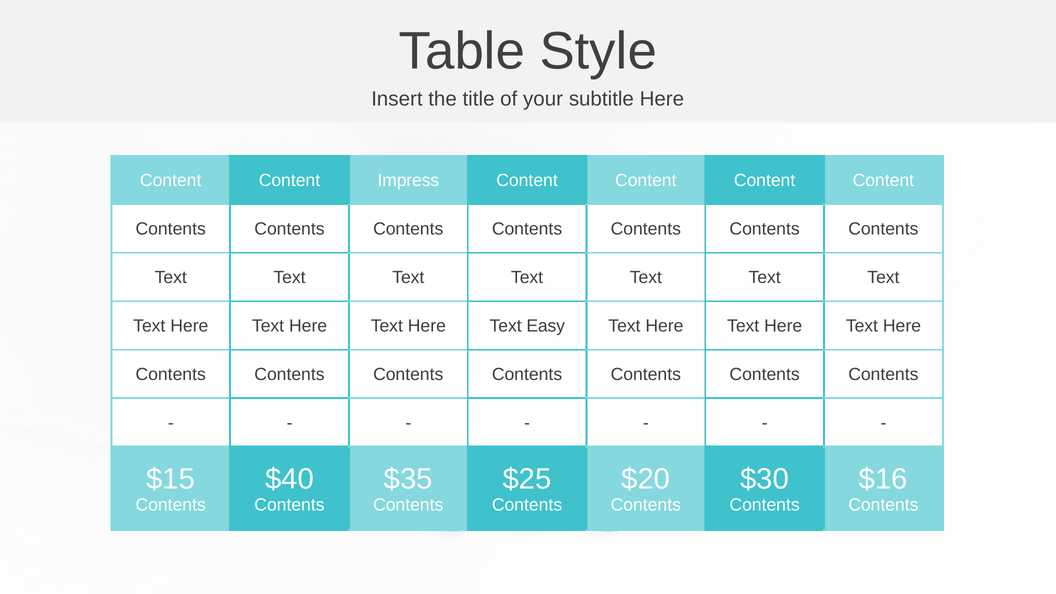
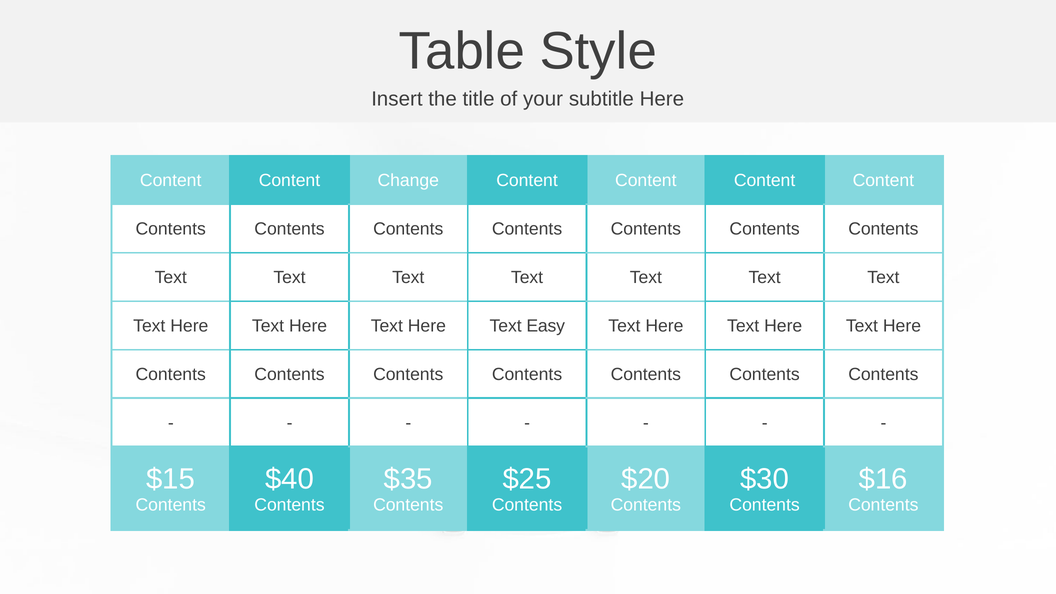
Impress: Impress -> Change
